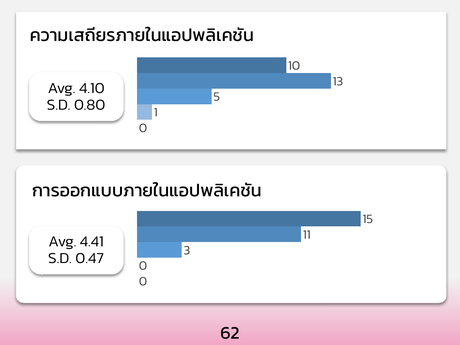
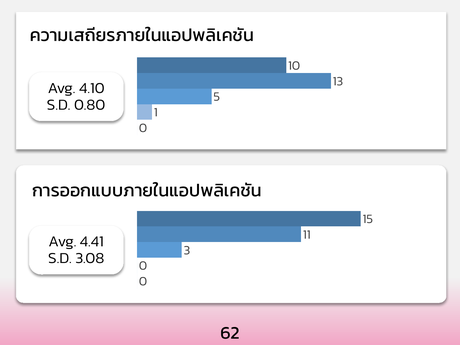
0.47: 0.47 -> 3.08
